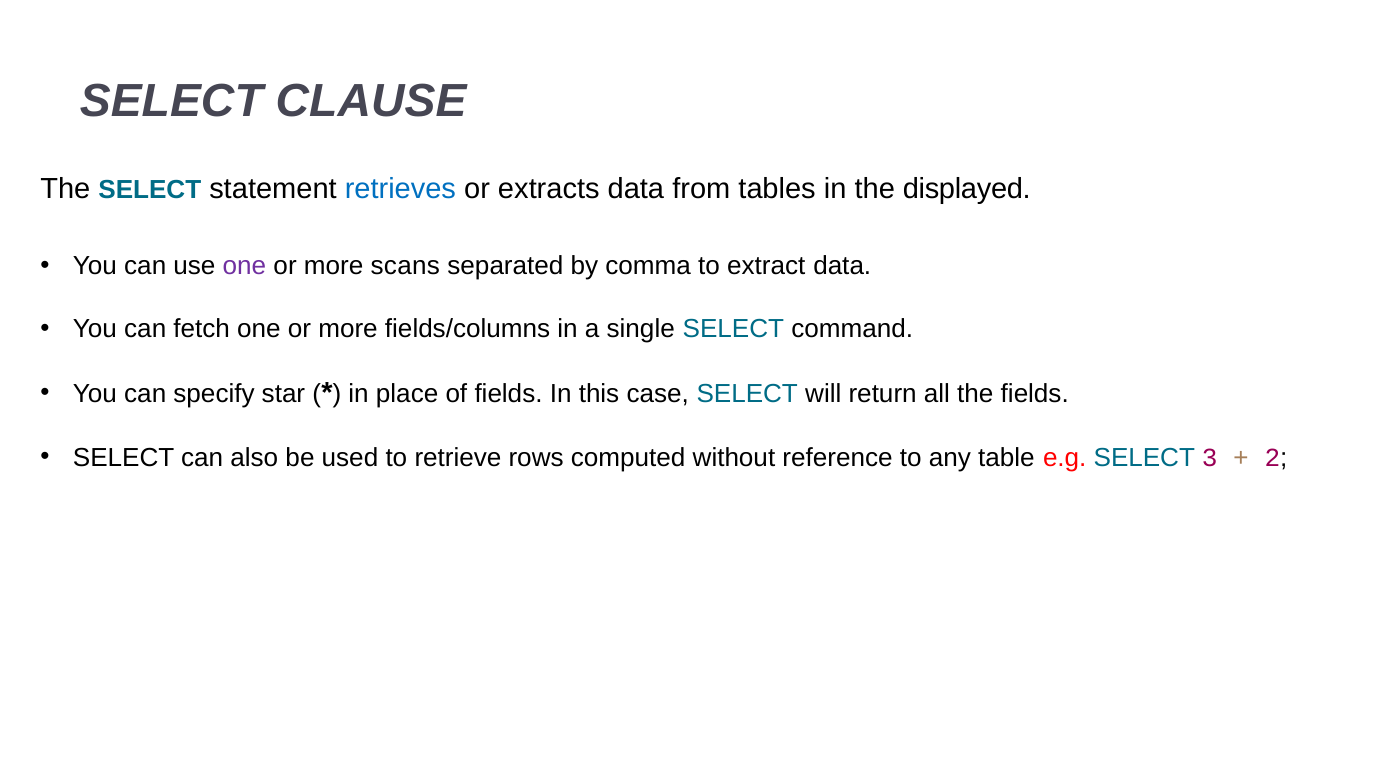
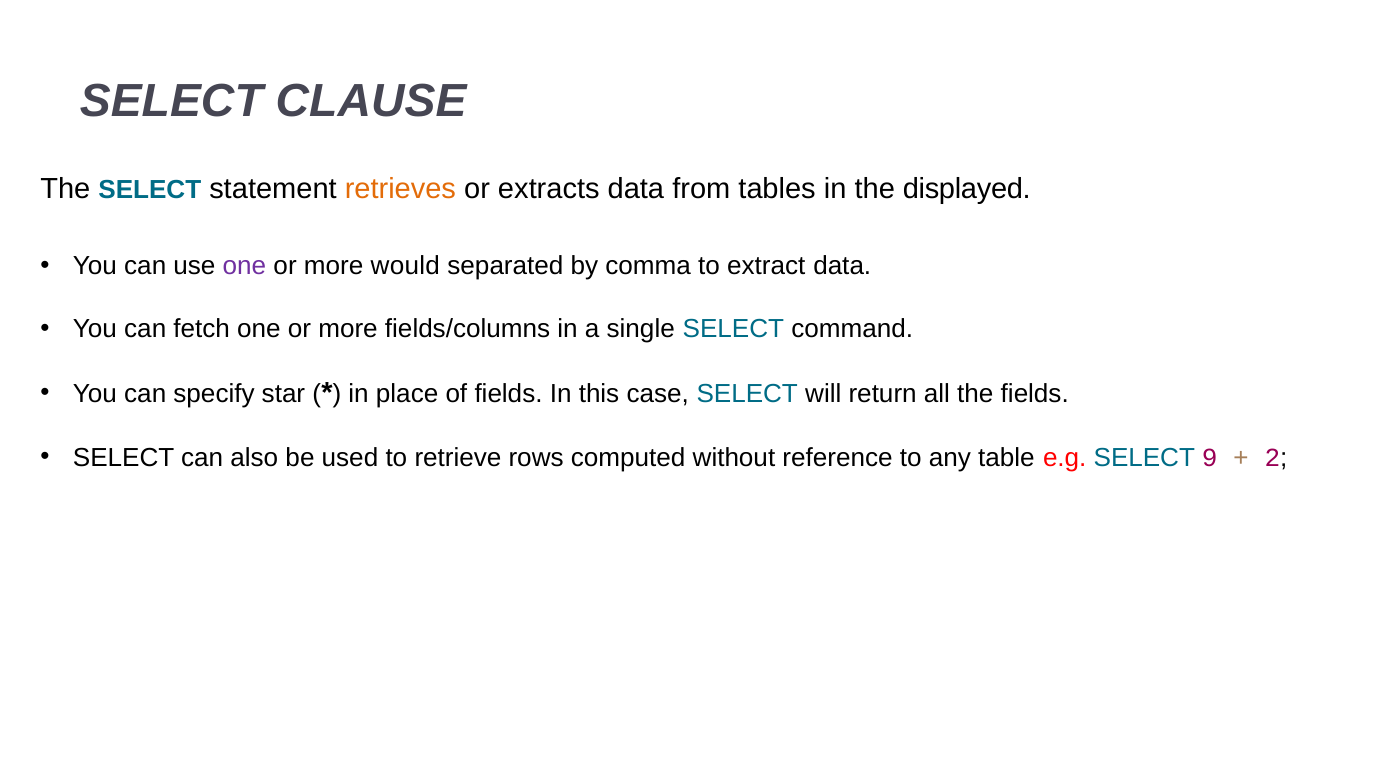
retrieves colour: blue -> orange
scans: scans -> would
3: 3 -> 9
